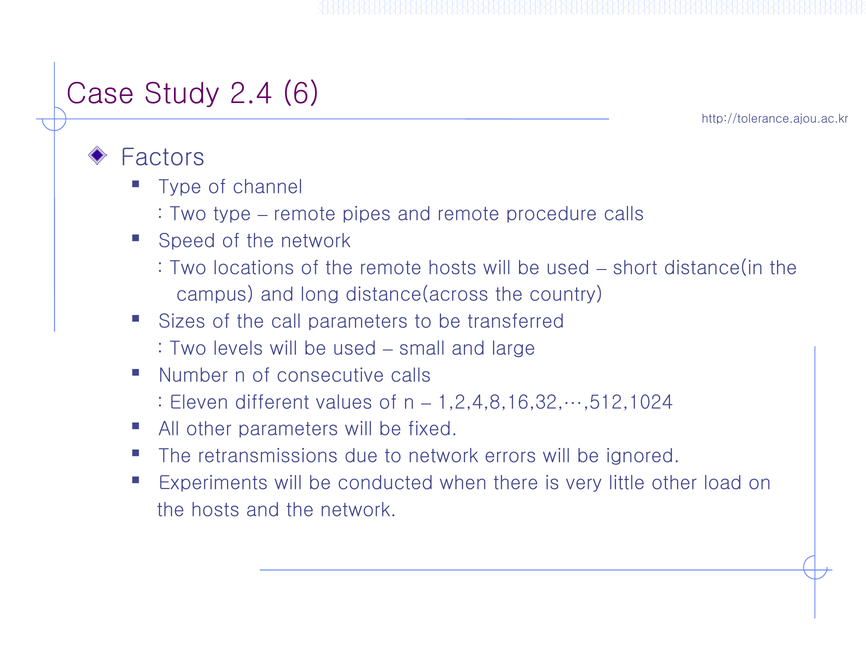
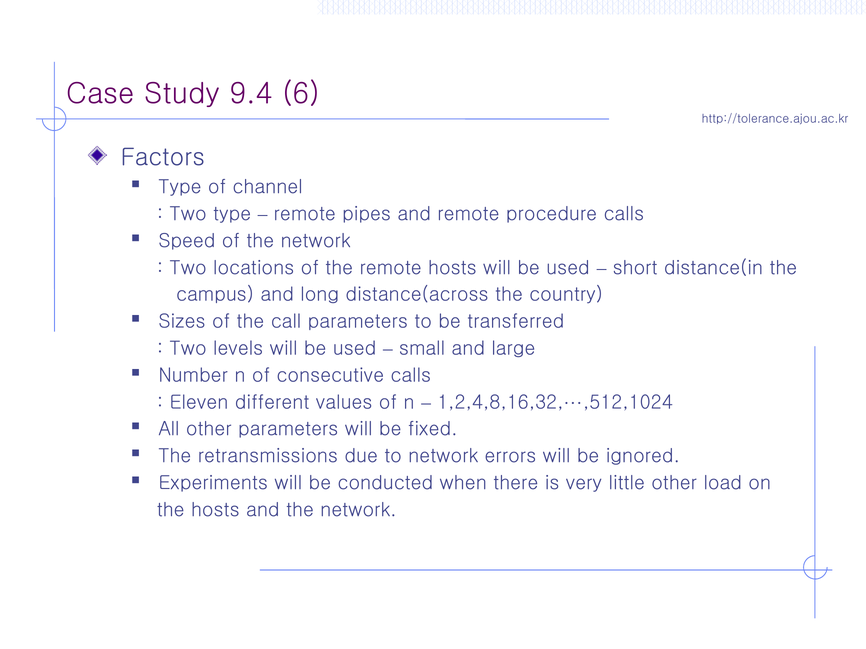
2.4: 2.4 -> 9.4
